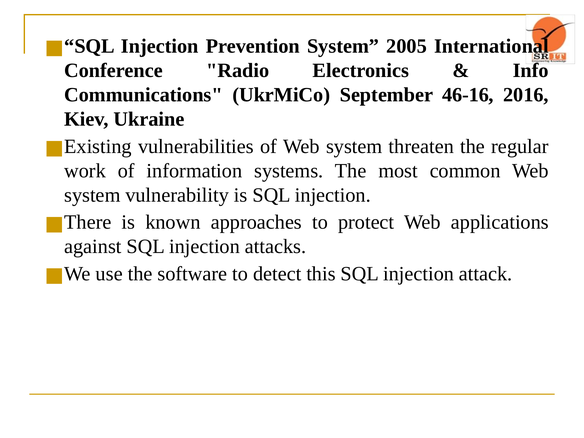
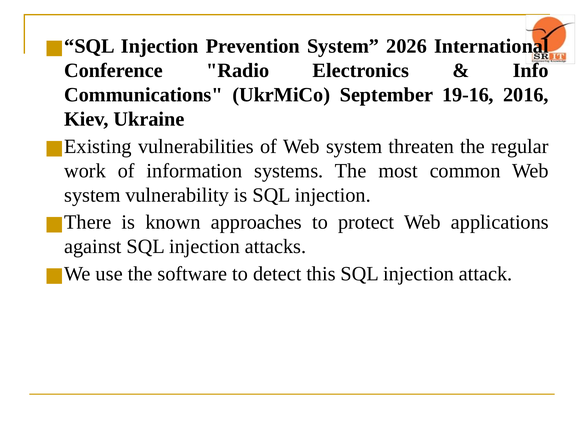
2005: 2005 -> 2026
46-16: 46-16 -> 19-16
